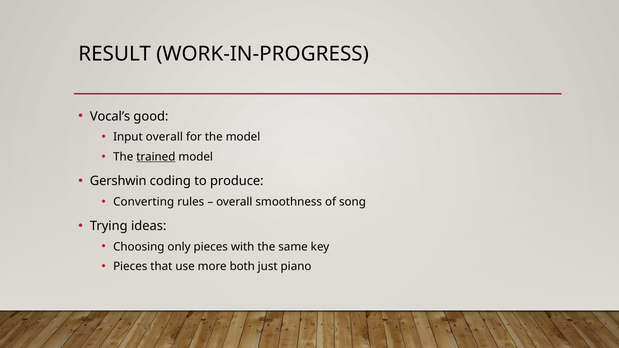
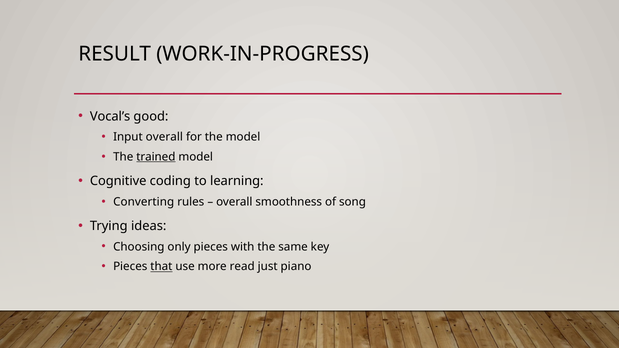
Gershwin: Gershwin -> Cognitive
produce: produce -> learning
that underline: none -> present
both: both -> read
